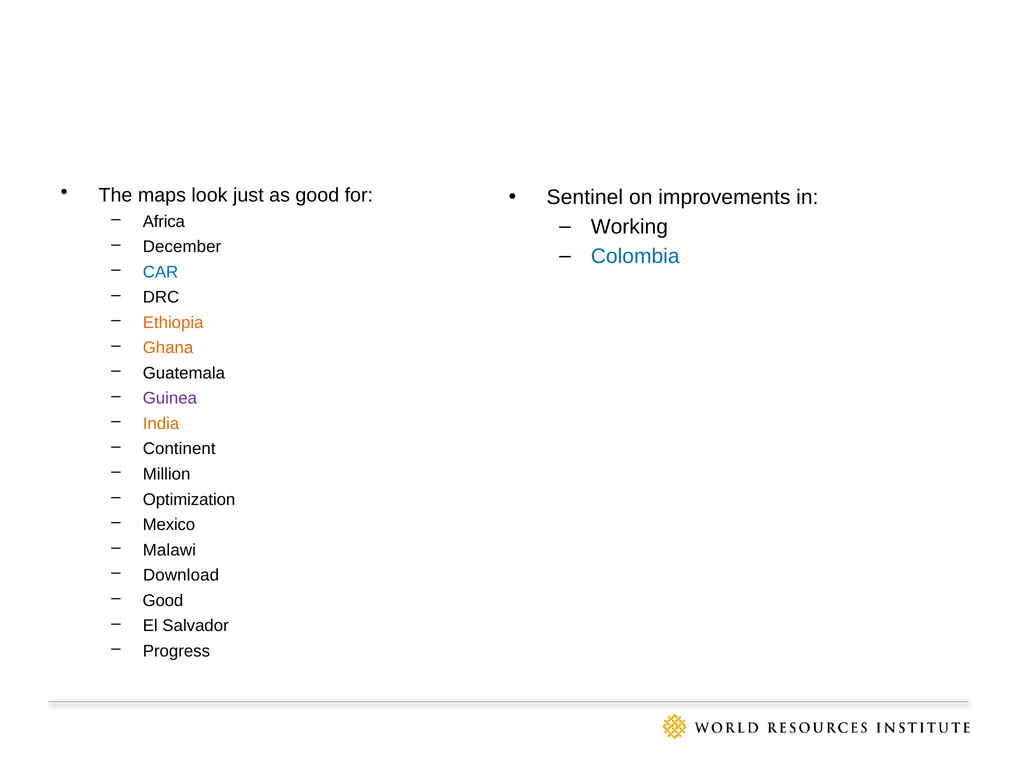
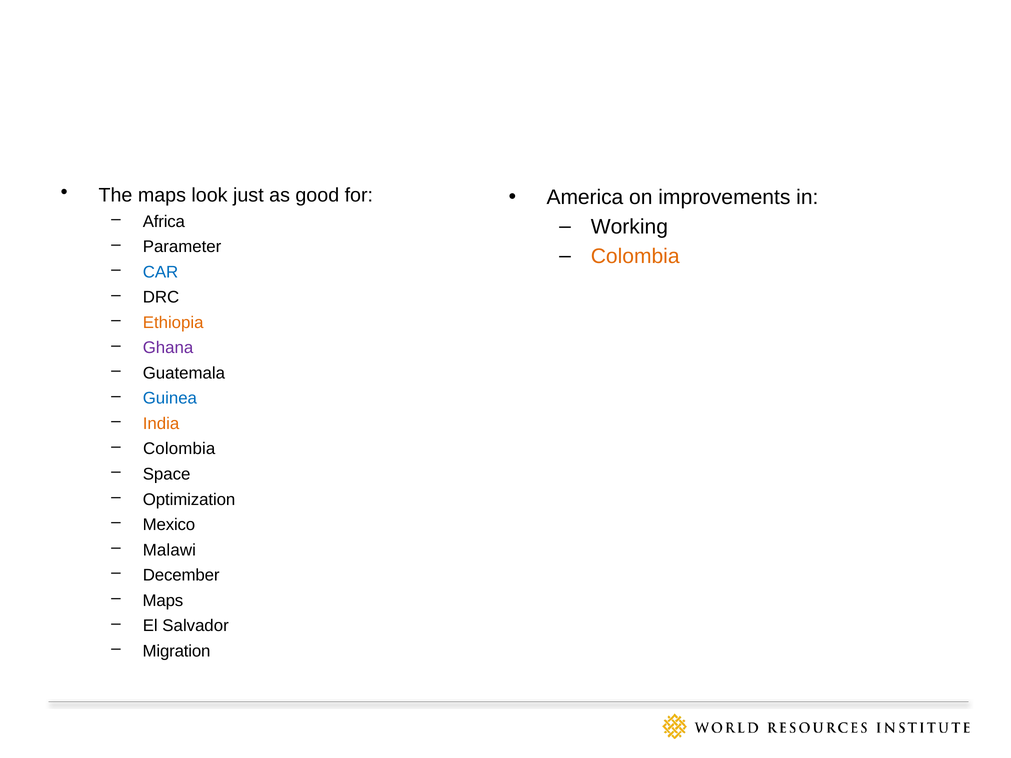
Sentinel: Sentinel -> America
December: December -> Parameter
Colombia at (635, 257) colour: blue -> orange
Ghana colour: orange -> purple
Guinea colour: purple -> blue
Continent at (179, 449): Continent -> Colombia
Million: Million -> Space
Download: Download -> December
Good at (163, 601): Good -> Maps
Progress: Progress -> Migration
